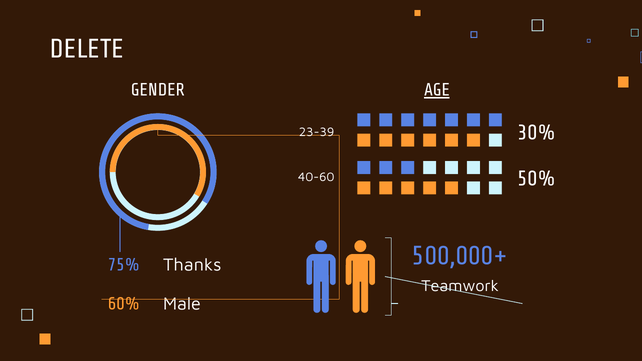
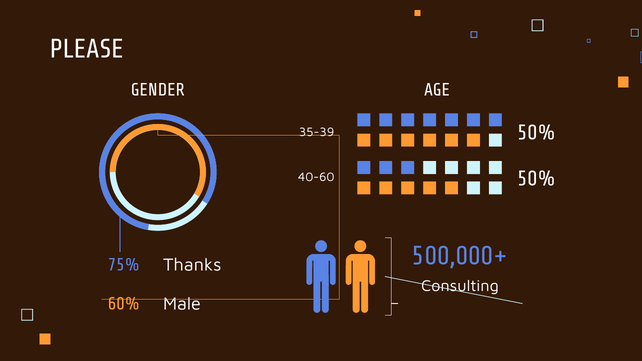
DELETE: DELETE -> PLEASE
AGE underline: present -> none
30% at (536, 133): 30% -> 50%
23-39: 23-39 -> 35-39
Teamwork: Teamwork -> Consulting
